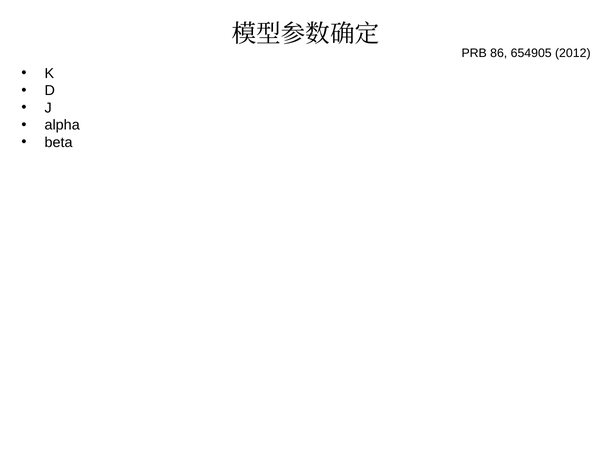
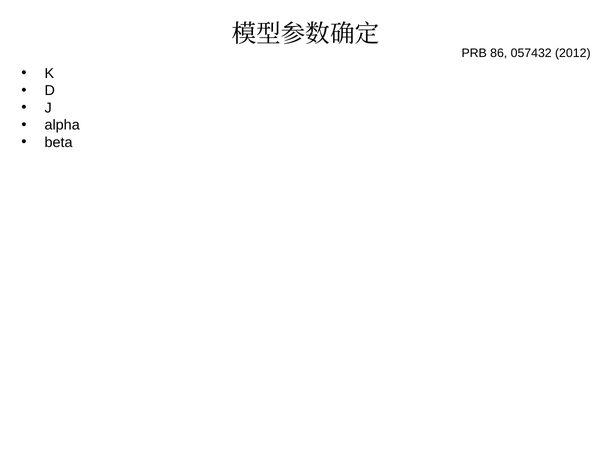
654905: 654905 -> 057432
